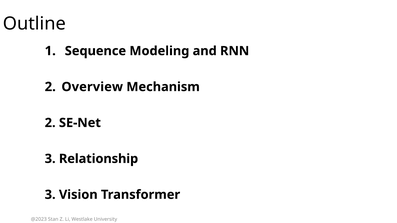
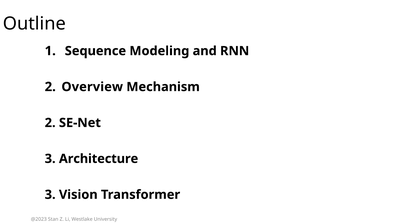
Relationship: Relationship -> Architecture
